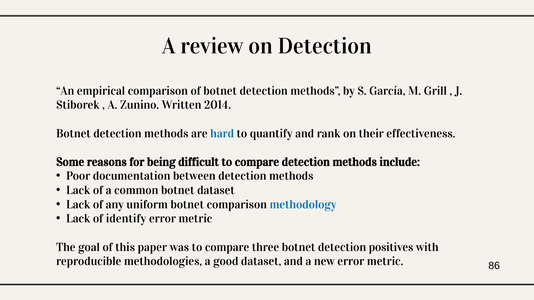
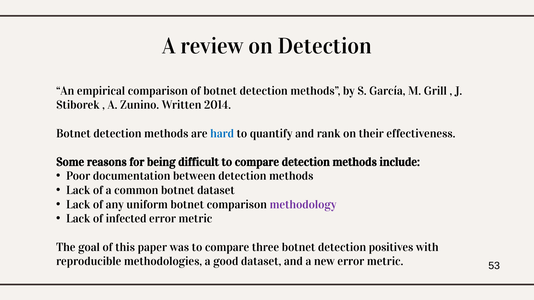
methodology colour: blue -> purple
identify: identify -> infected
86: 86 -> 53
